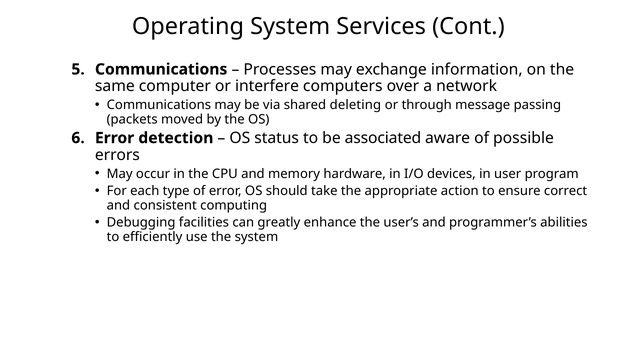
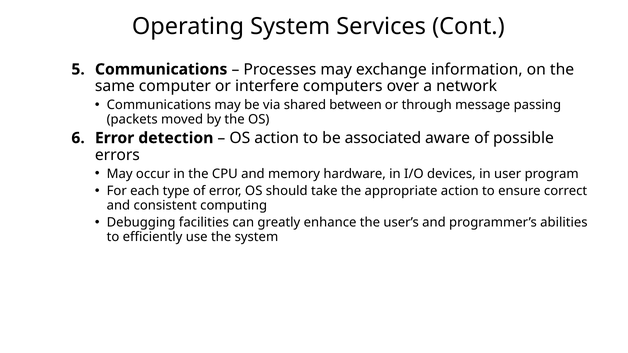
deleting: deleting -> between
OS status: status -> action
